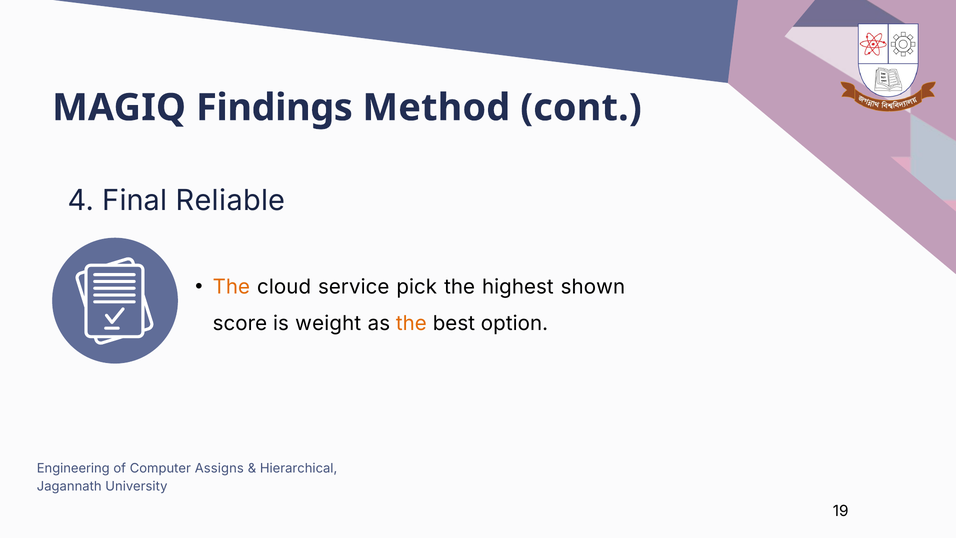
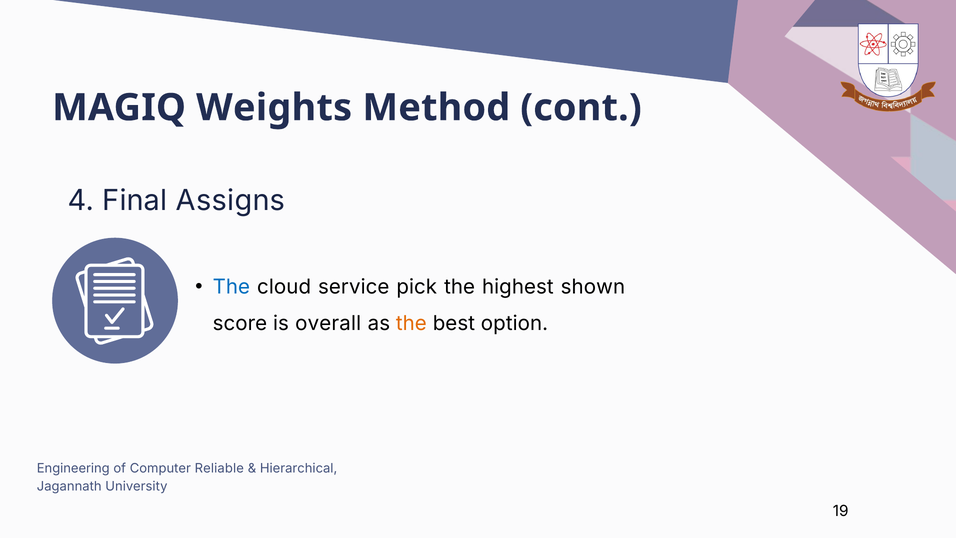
Findings: Findings -> Weights
Reliable: Reliable -> Assigns
The at (231, 287) colour: orange -> blue
weight: weight -> overall
Assigns: Assigns -> Reliable
